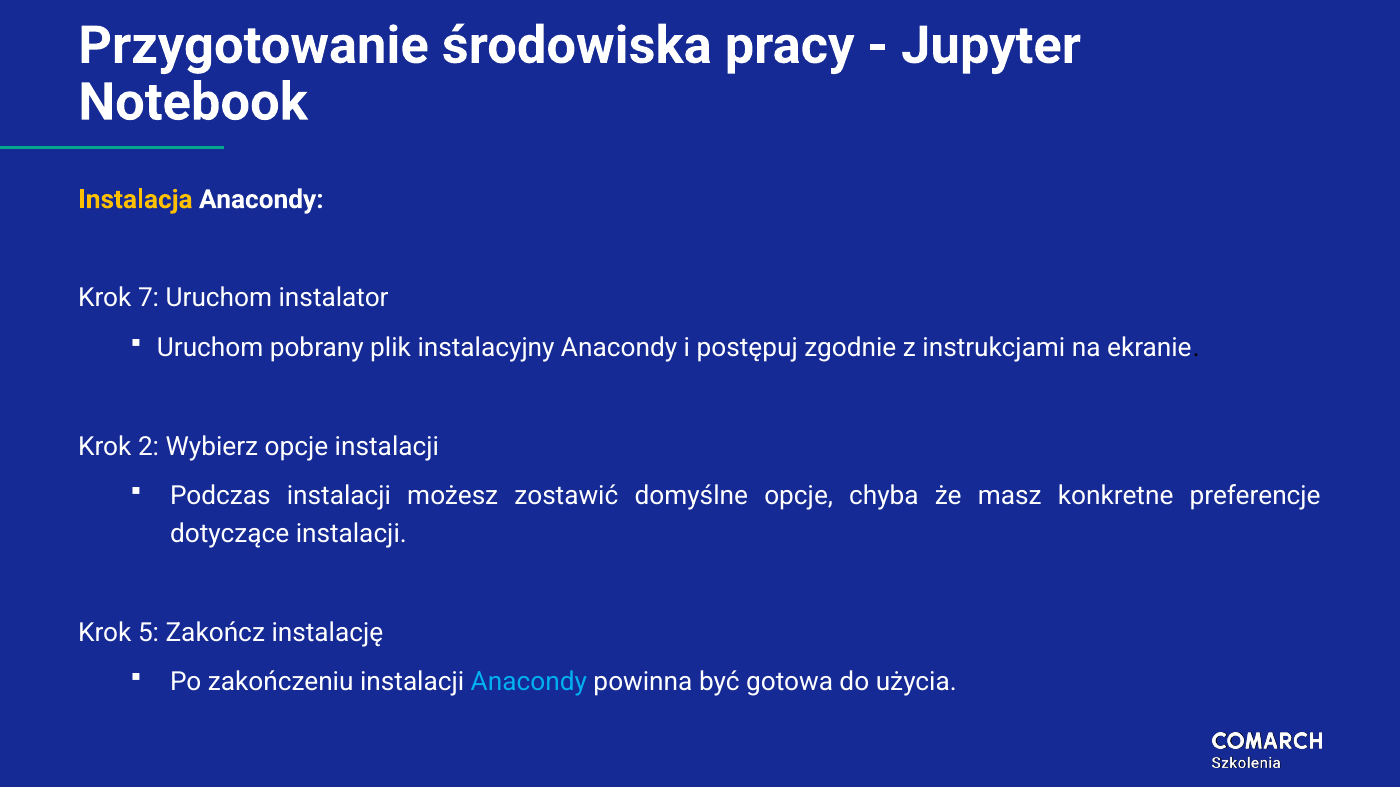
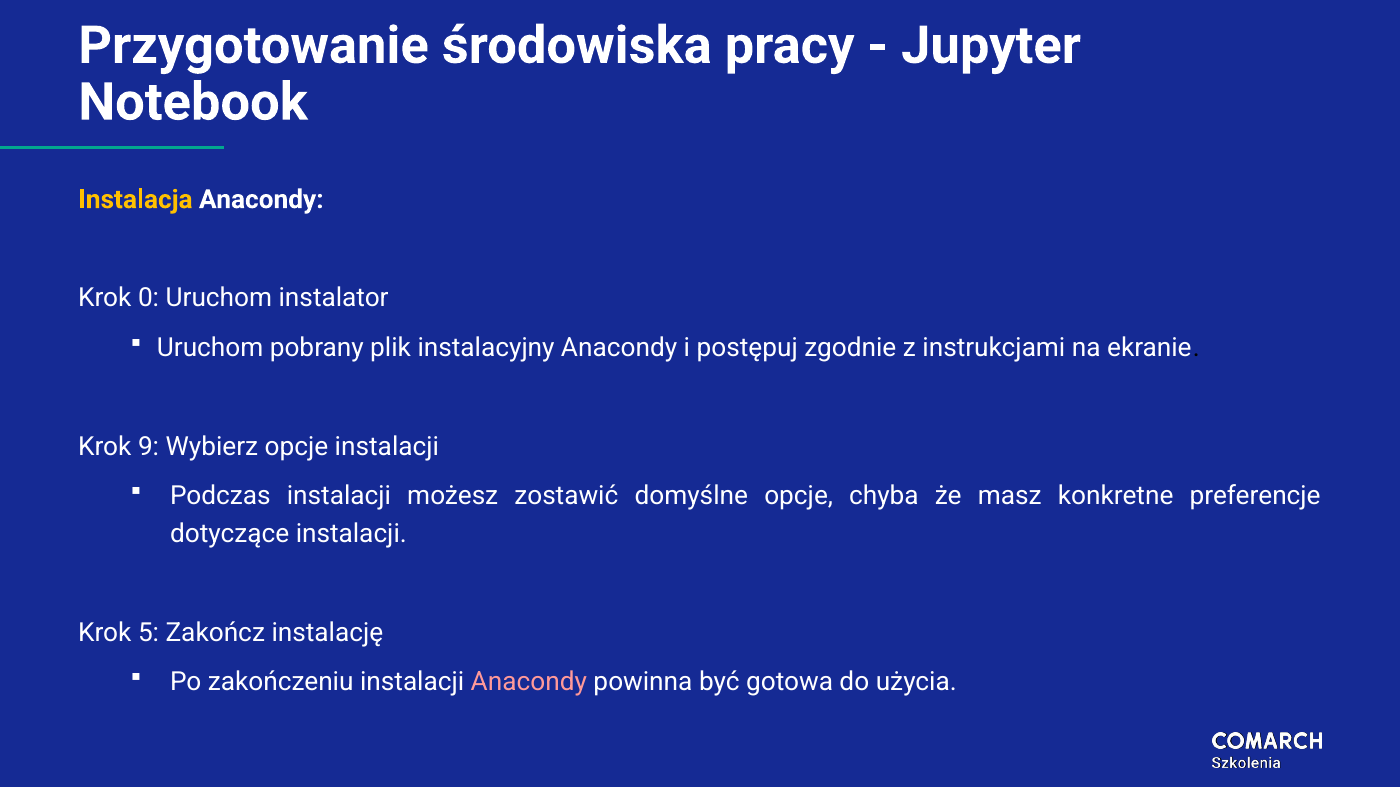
7: 7 -> 0
2: 2 -> 9
Anacondy at (529, 682) colour: light blue -> pink
